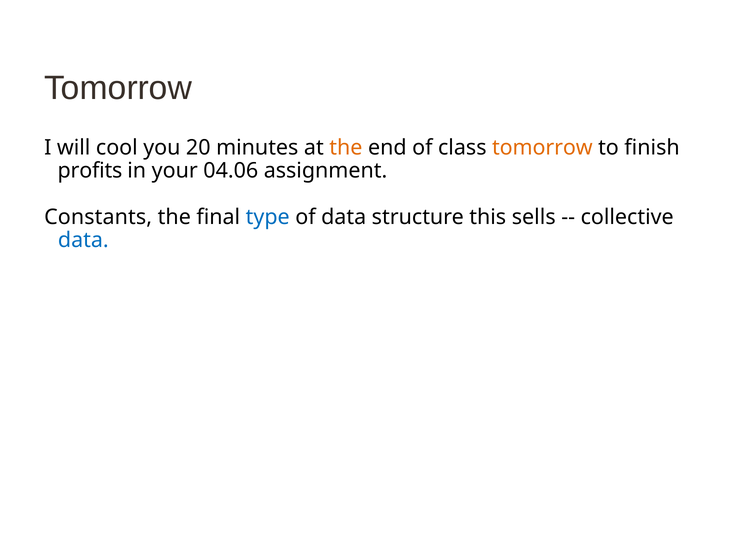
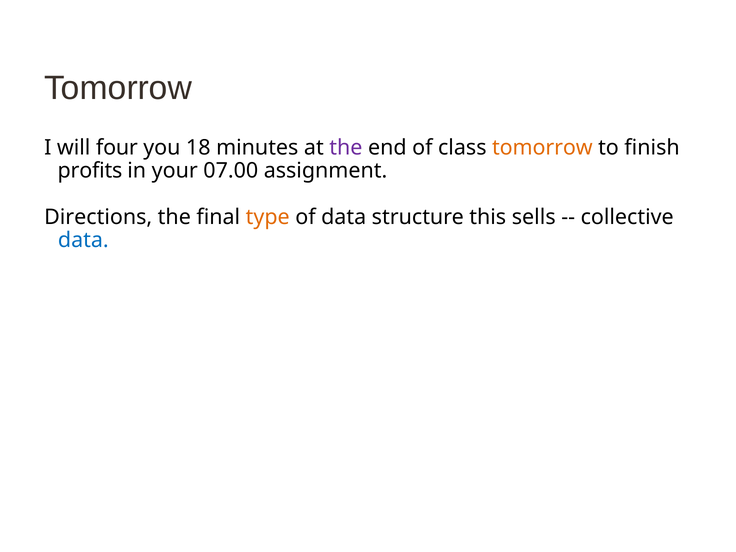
cool: cool -> four
20: 20 -> 18
the at (346, 148) colour: orange -> purple
04.06: 04.06 -> 07.00
Constants: Constants -> Directions
type colour: blue -> orange
